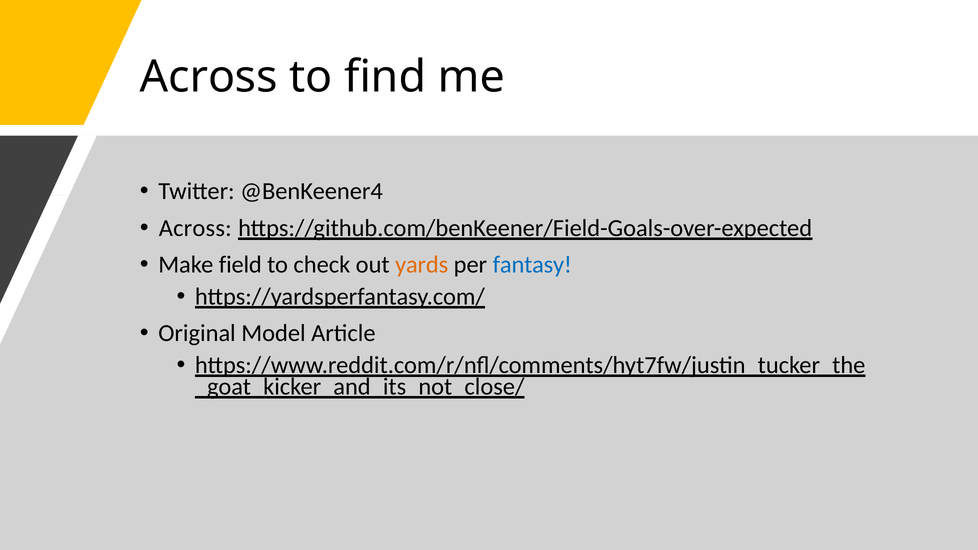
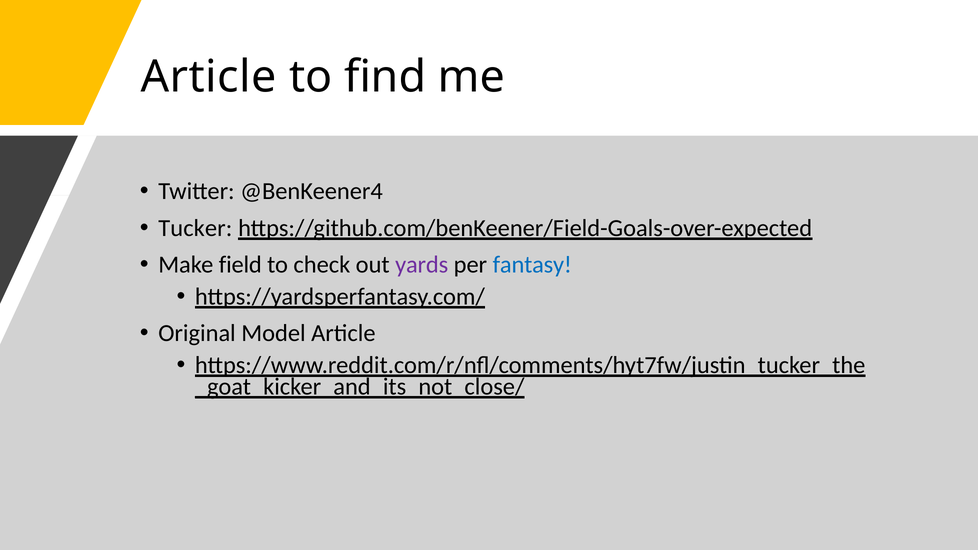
Across at (209, 77): Across -> Article
Across at (195, 228): Across -> Tucker
yards colour: orange -> purple
